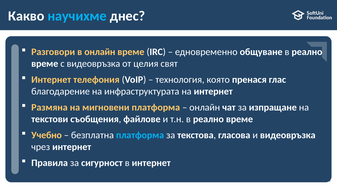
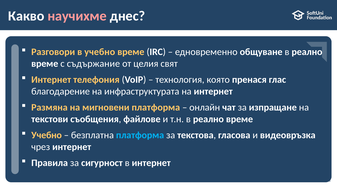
научихме colour: light blue -> pink
в онлайн: онлайн -> учебно
с видеовръзка: видеовръзка -> съдържание
